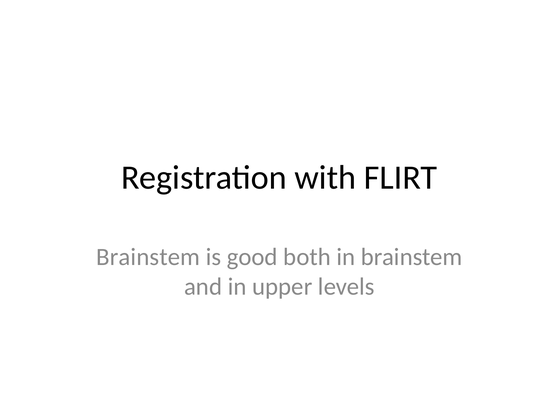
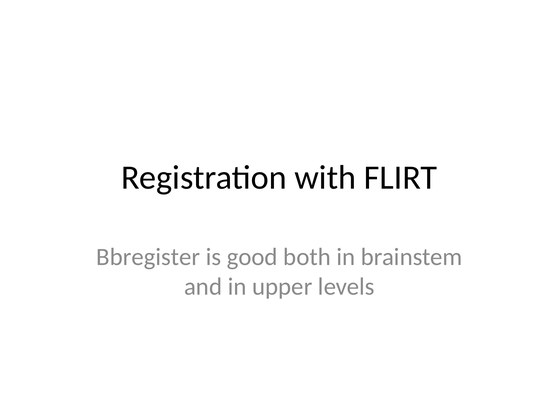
Brainstem at (148, 257): Brainstem -> Bbregister
